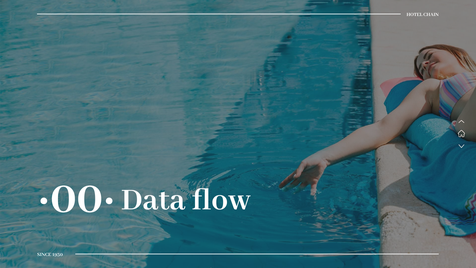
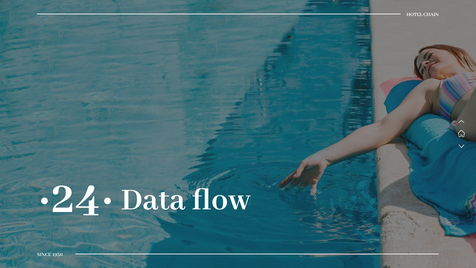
·00·: ·00· -> ·24·
